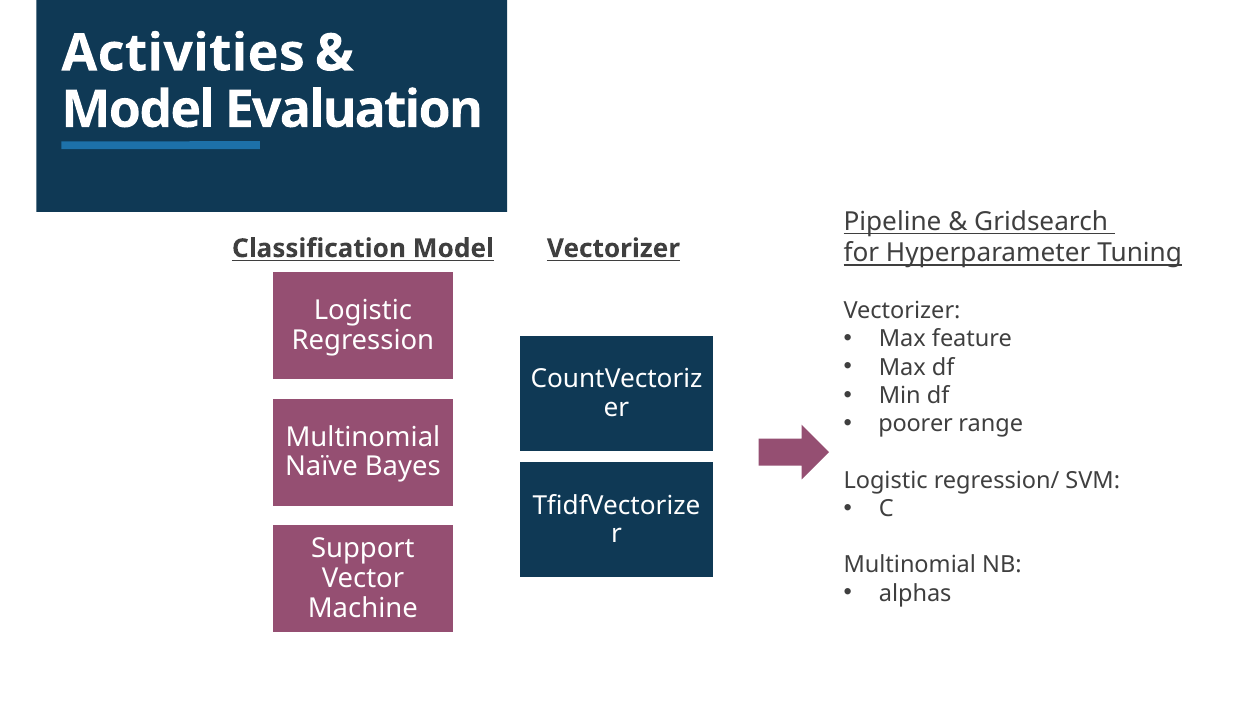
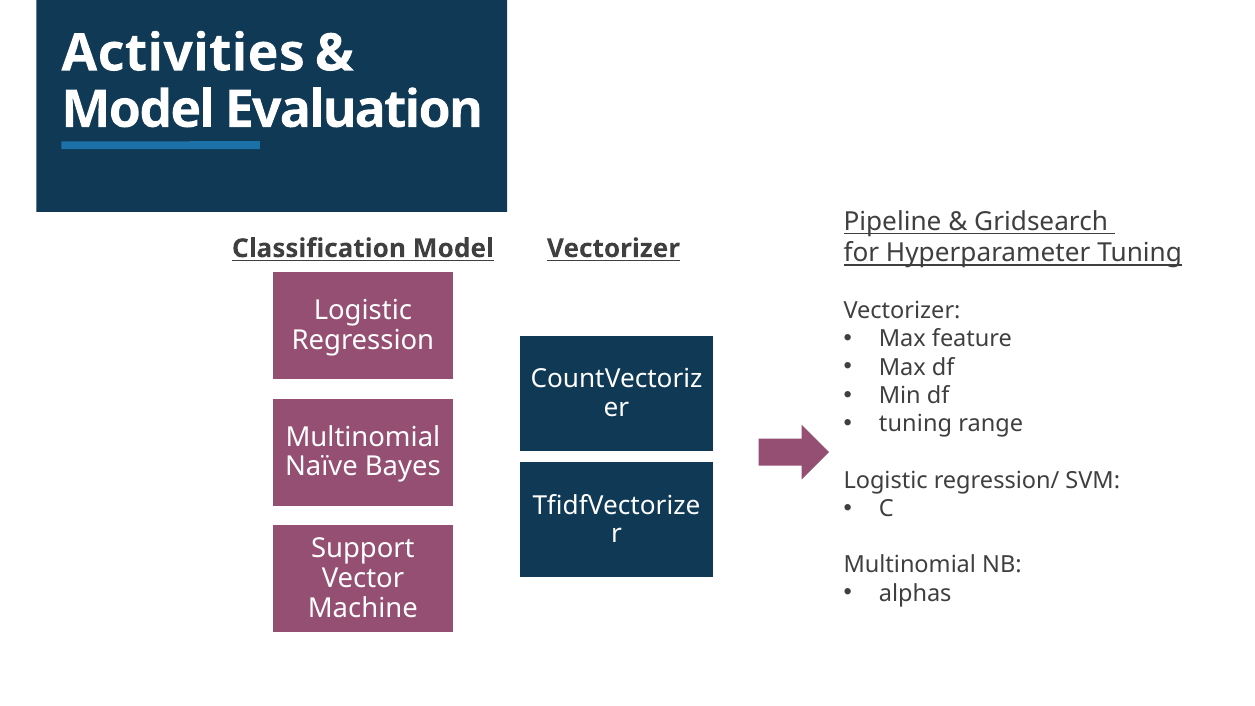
poorer at (916, 424): poorer -> tuning
